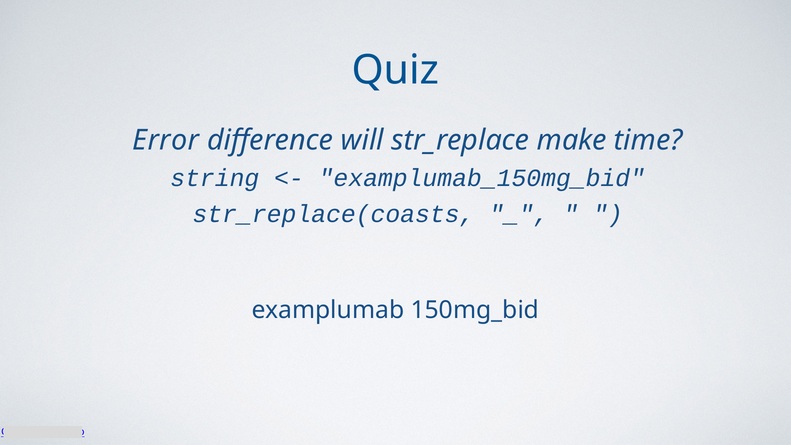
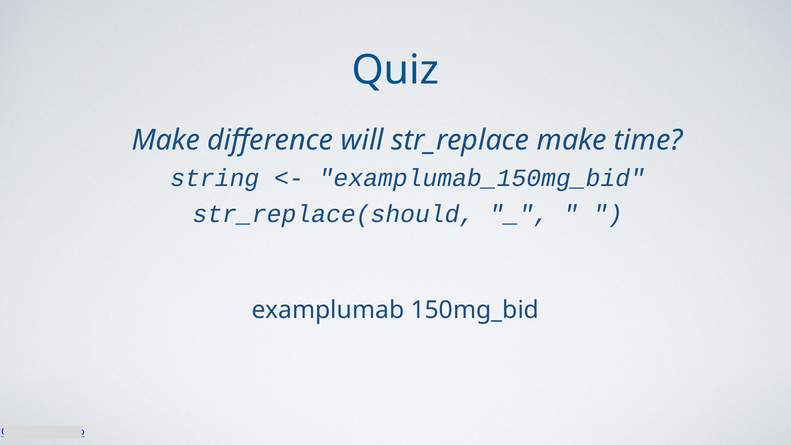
Error at (166, 140): Error -> Make
str_replace(coasts: str_replace(coasts -> str_replace(should
